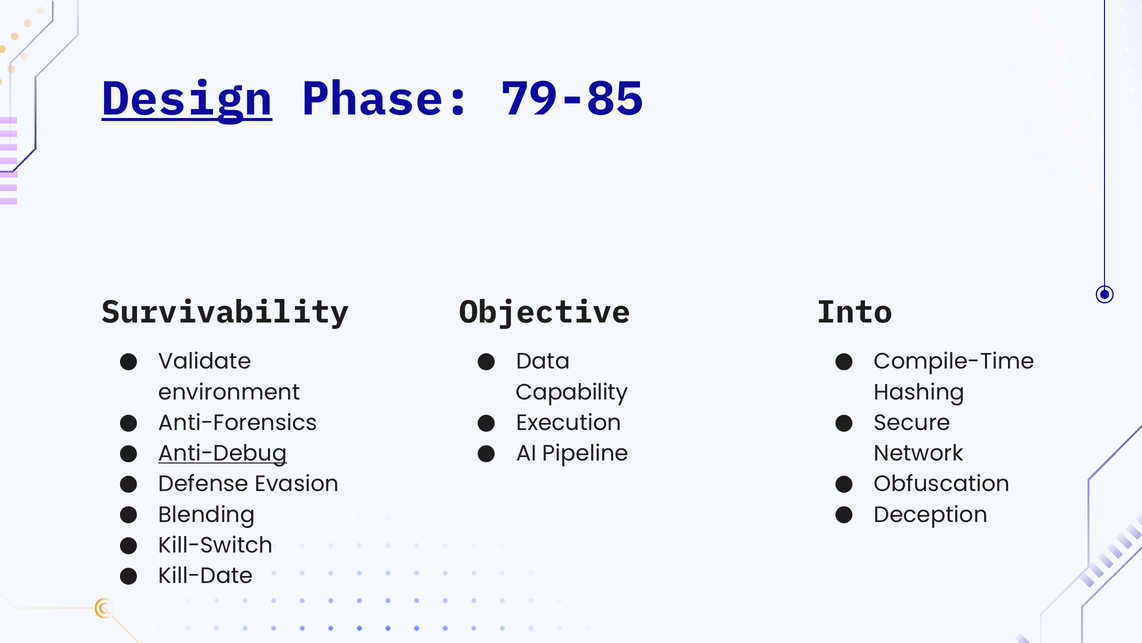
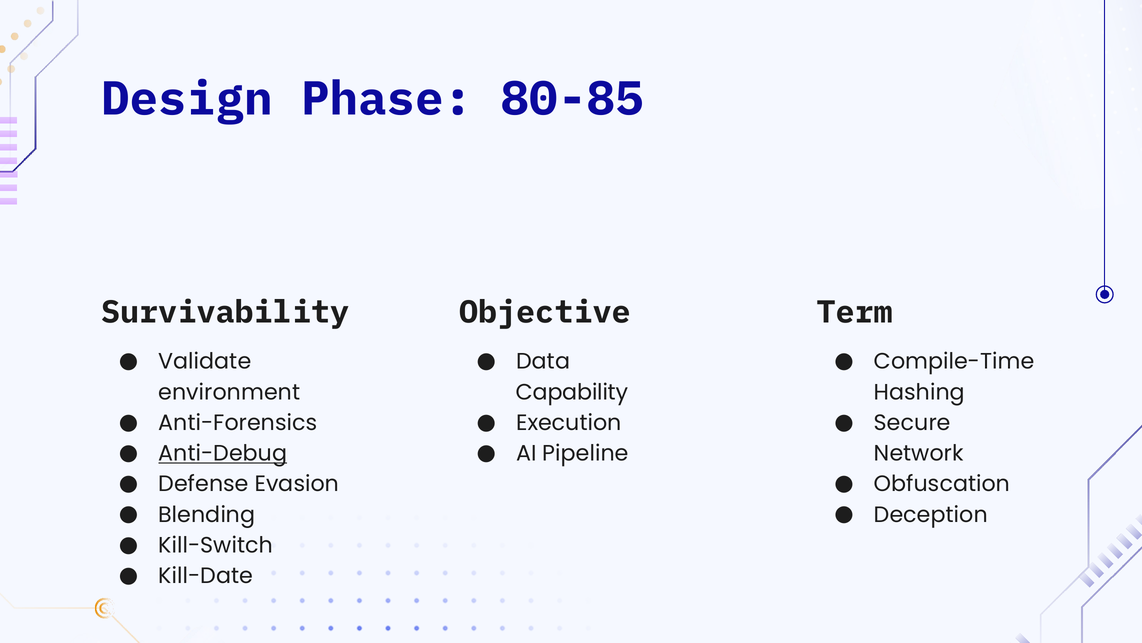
Design underline: present -> none
79-85: 79-85 -> 80-85
Into: Into -> Term
